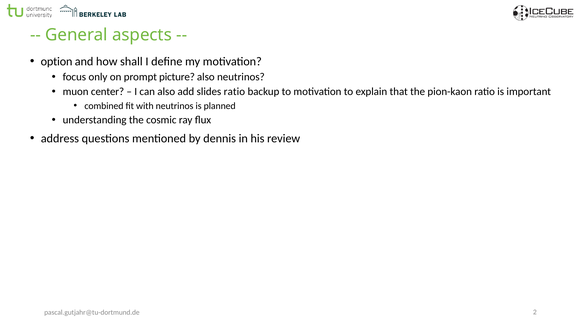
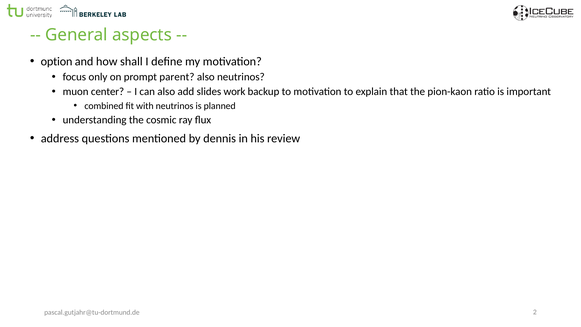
picture: picture -> parent
slides ratio: ratio -> work
